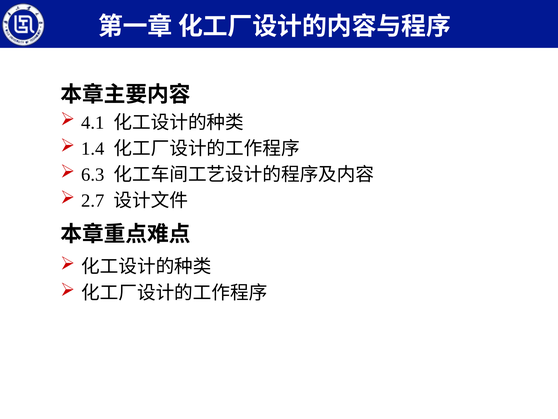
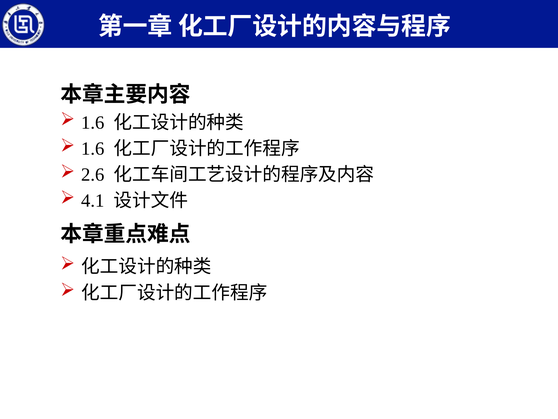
4.1 at (93, 122): 4.1 -> 1.6
1.4 at (93, 148): 1.4 -> 1.6
6.3: 6.3 -> 2.6
2.7: 2.7 -> 4.1
